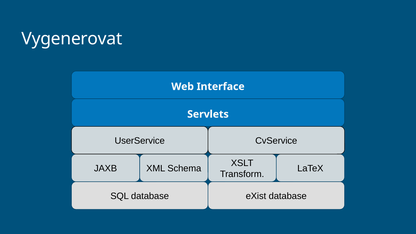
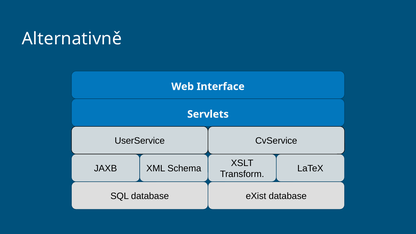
Vygenerovat: Vygenerovat -> Alternativně
